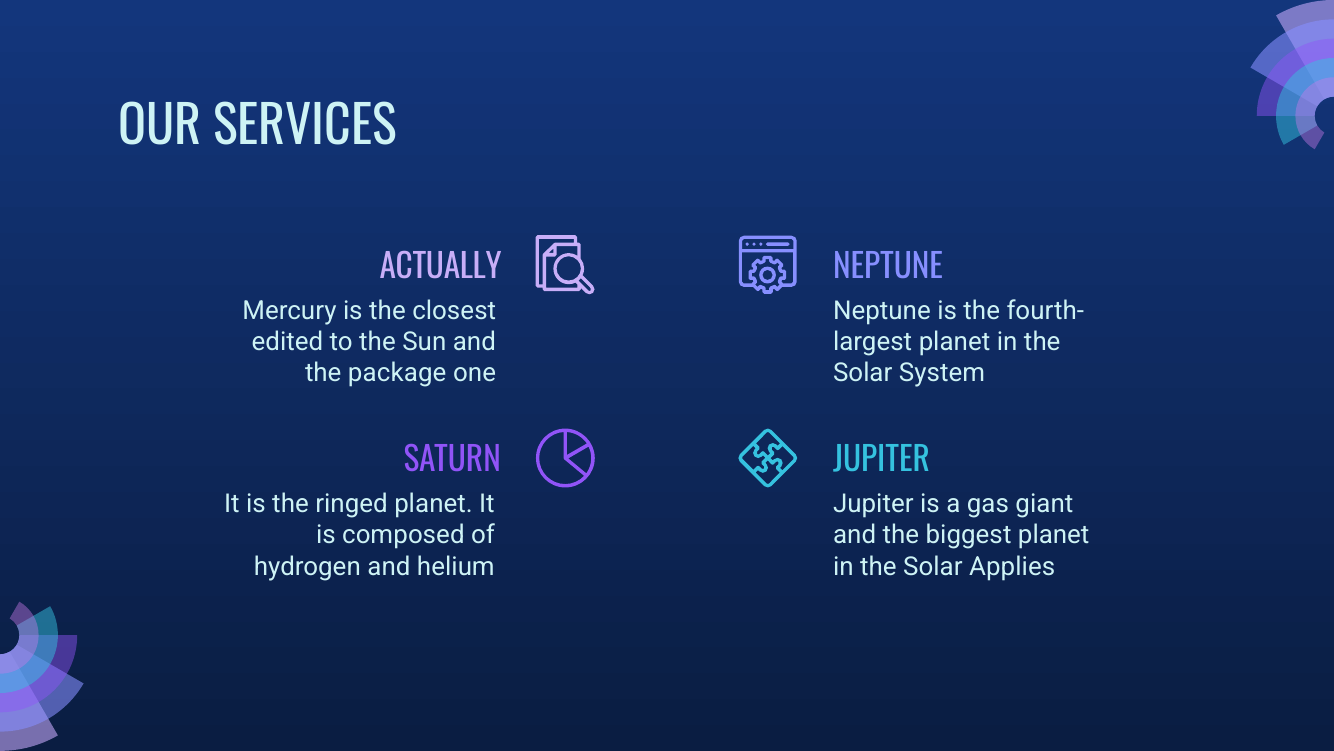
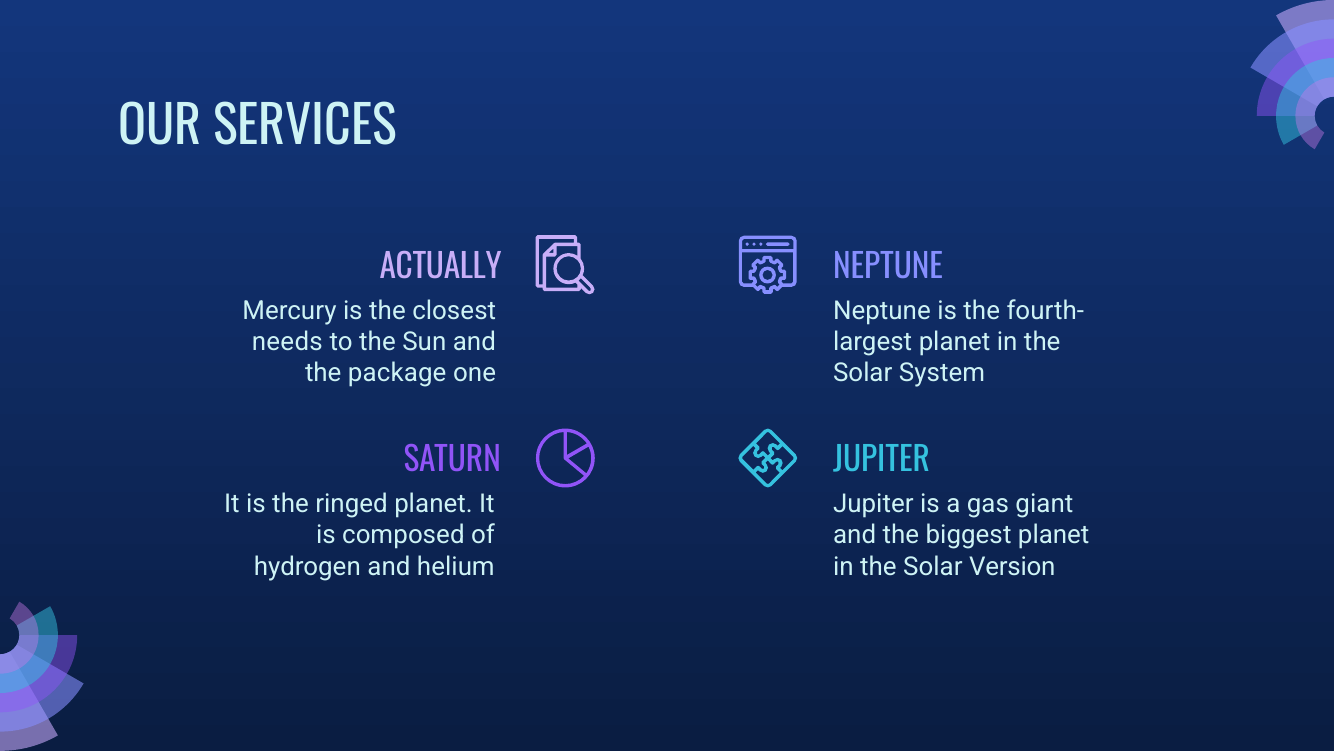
edited: edited -> needs
Applies: Applies -> Version
